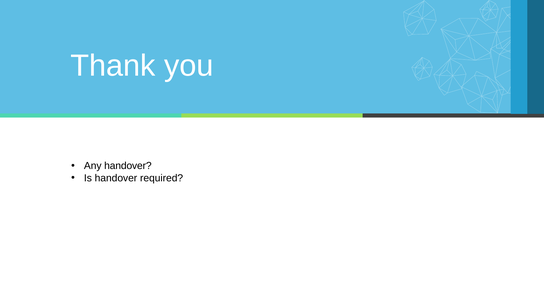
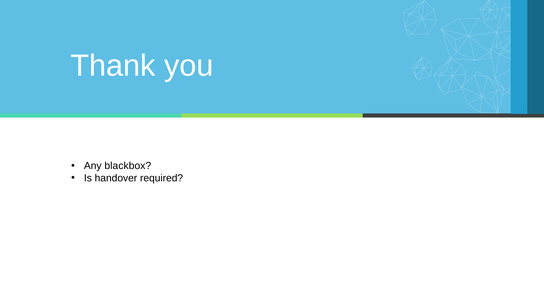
Any handover: handover -> blackbox
